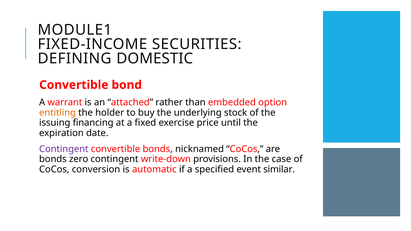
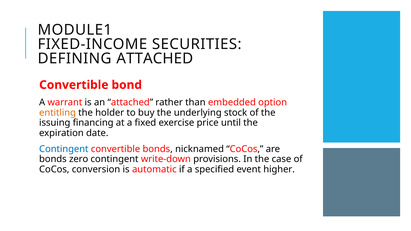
DEFINING DOMESTIC: DOMESTIC -> ATTACHED
Contingent at (64, 149) colour: purple -> blue
similar: similar -> higher
